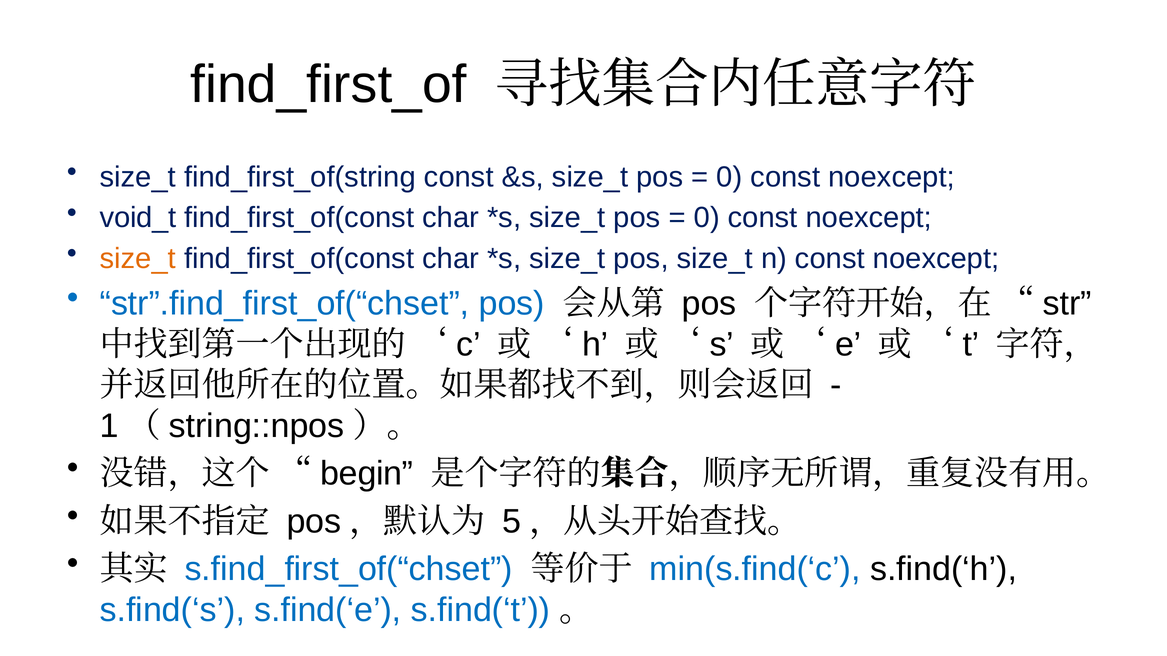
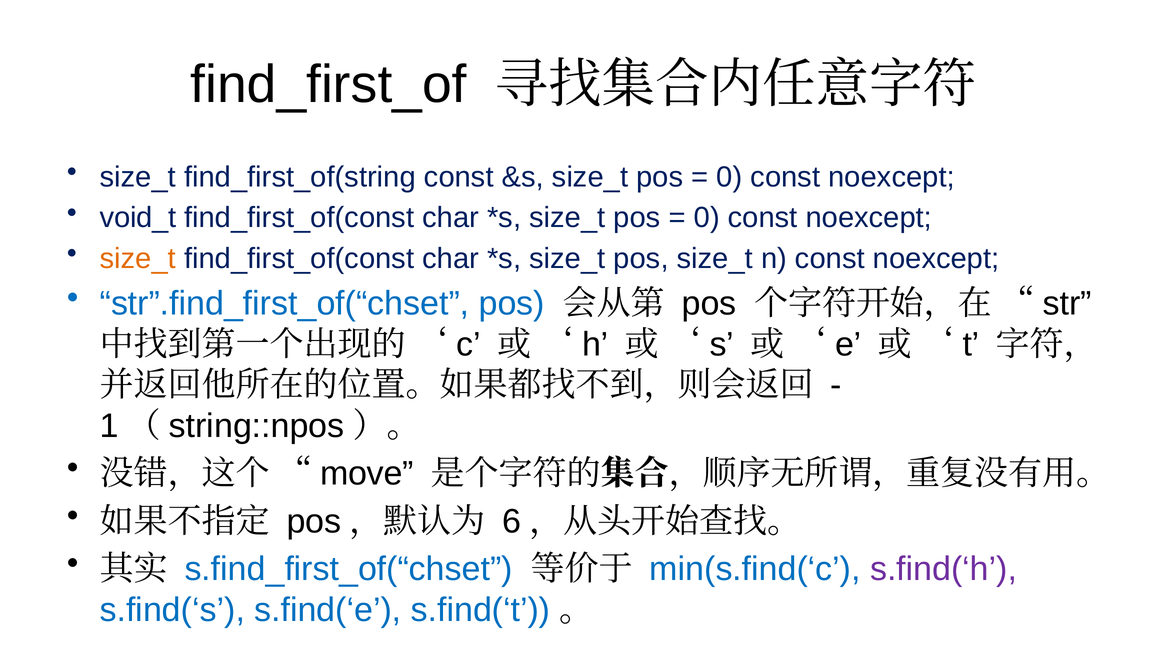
begin: begin -> move
5: 5 -> 6
s.find(‘h colour: black -> purple
